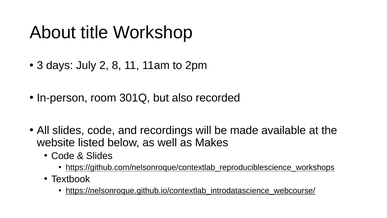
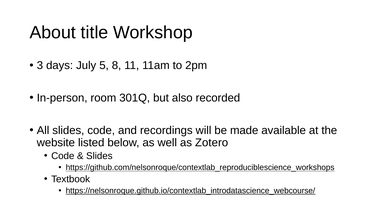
2: 2 -> 5
Makes: Makes -> Zotero
